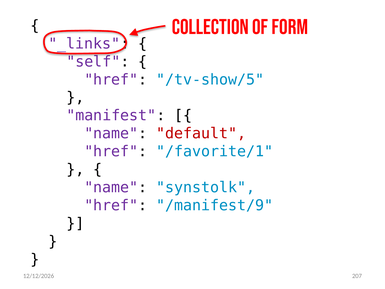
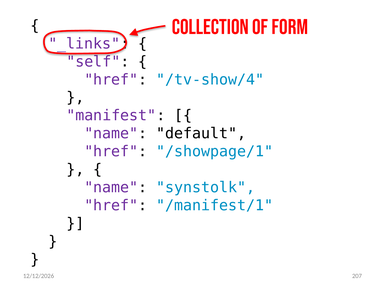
/tv-show/5: /tv-show/5 -> /tv-show/4
default colour: red -> black
/favorite/1: /favorite/1 -> /showpage/1
/manifest/9: /manifest/9 -> /manifest/1
